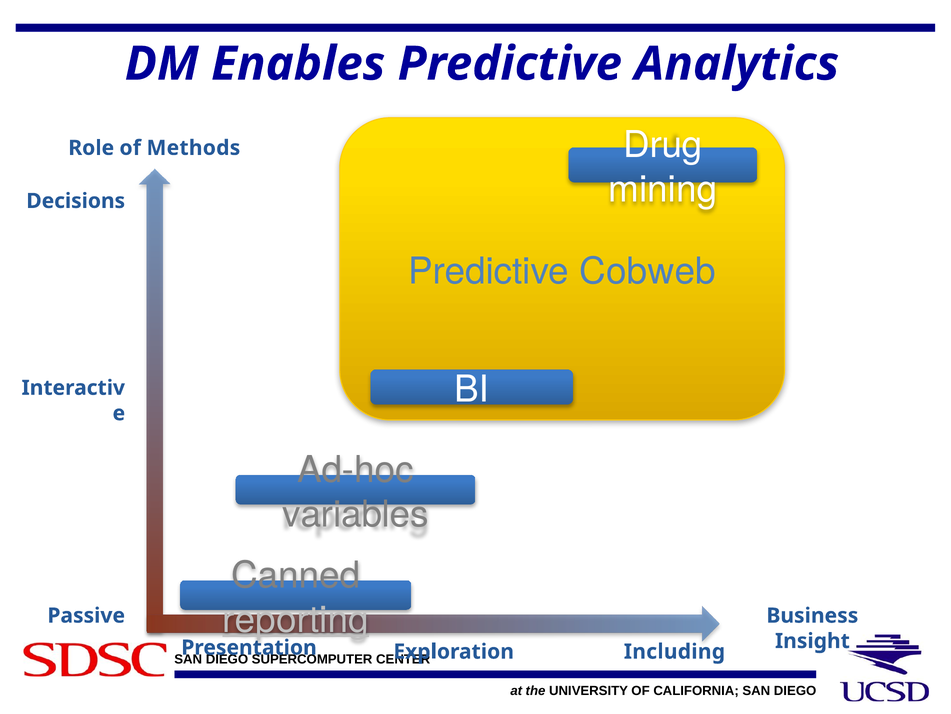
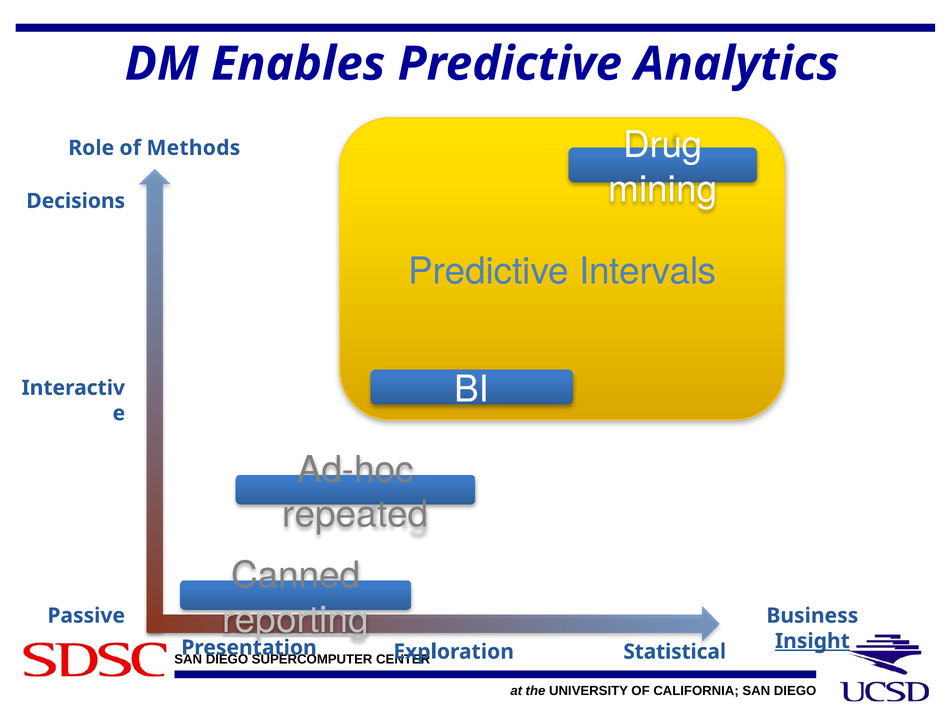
Cobweb: Cobweb -> Intervals
variables: variables -> repeated
Insight underline: none -> present
Including: Including -> Statistical
